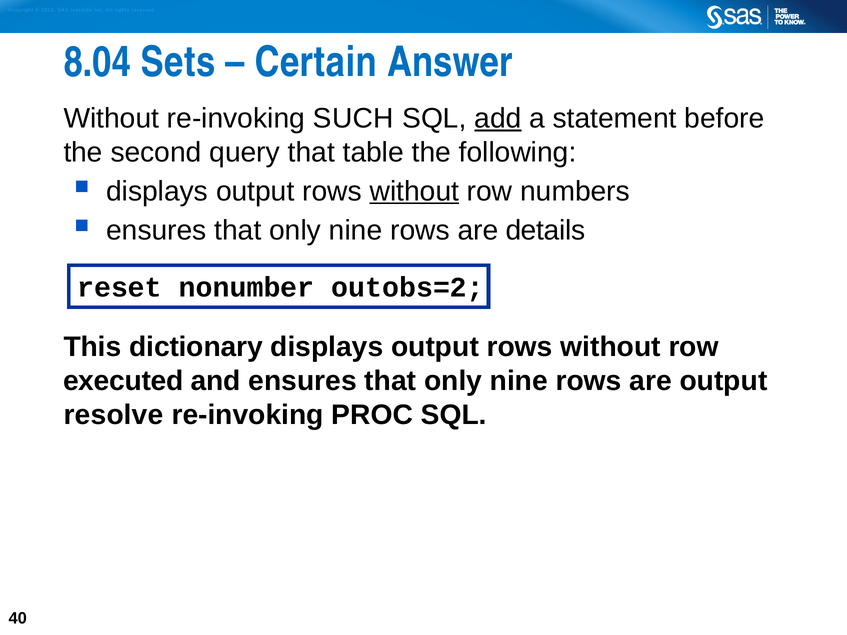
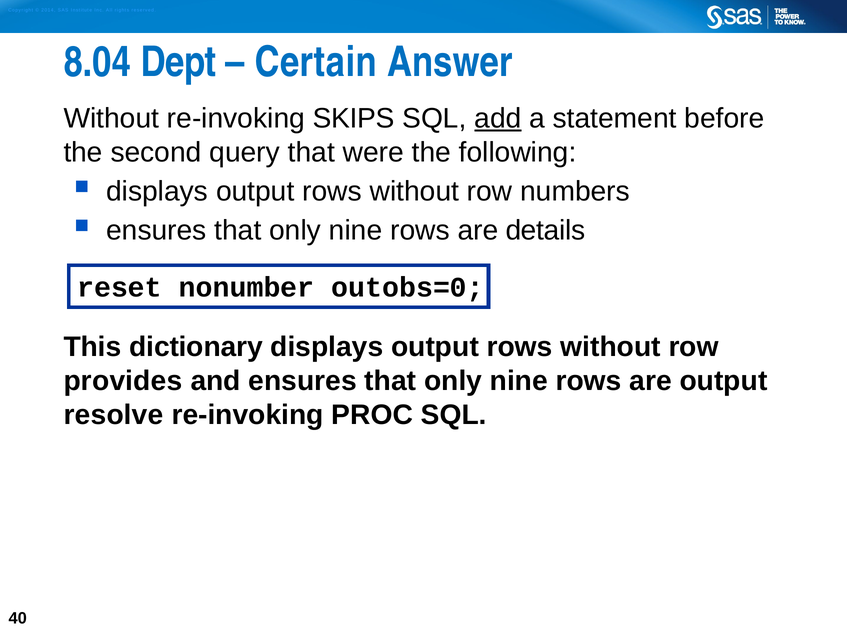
Sets: Sets -> Dept
SUCH: SUCH -> SKIPS
table: table -> were
without at (414, 191) underline: present -> none
outobs=2: outobs=2 -> outobs=0
executed: executed -> provides
